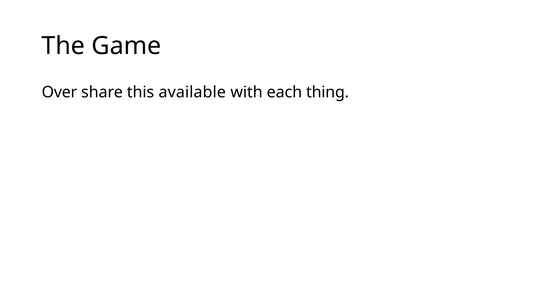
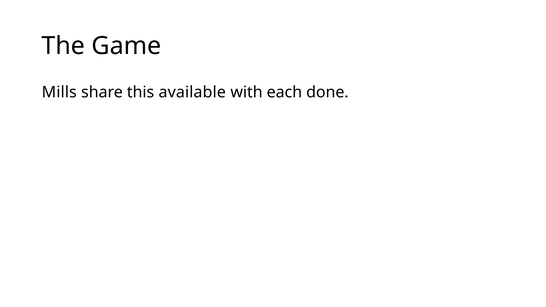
Over: Over -> Mills
thing: thing -> done
